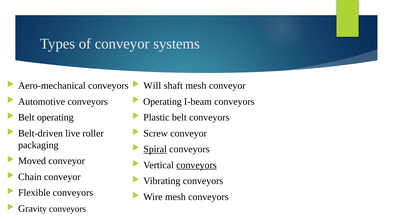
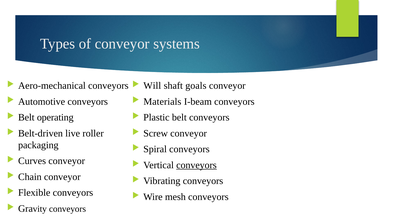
shaft mesh: mesh -> goals
Operating at (162, 102): Operating -> Materials
Spiral underline: present -> none
Moved: Moved -> Curves
